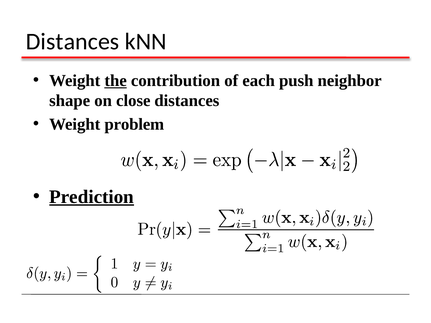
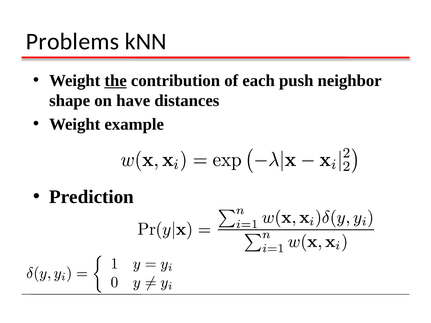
Distances at (73, 42): Distances -> Problems
close: close -> have
problem: problem -> example
Prediction underline: present -> none
